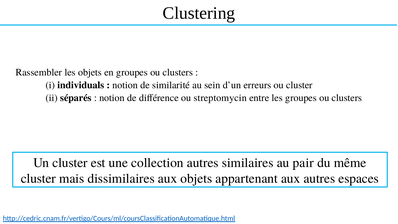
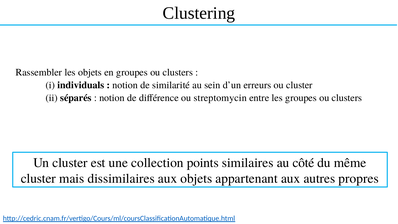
collection autres: autres -> points
pair: pair -> côté
espaces: espaces -> propres
